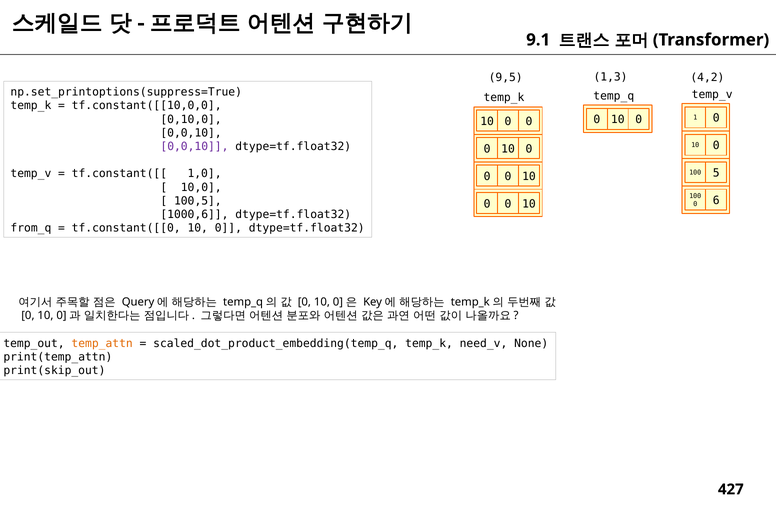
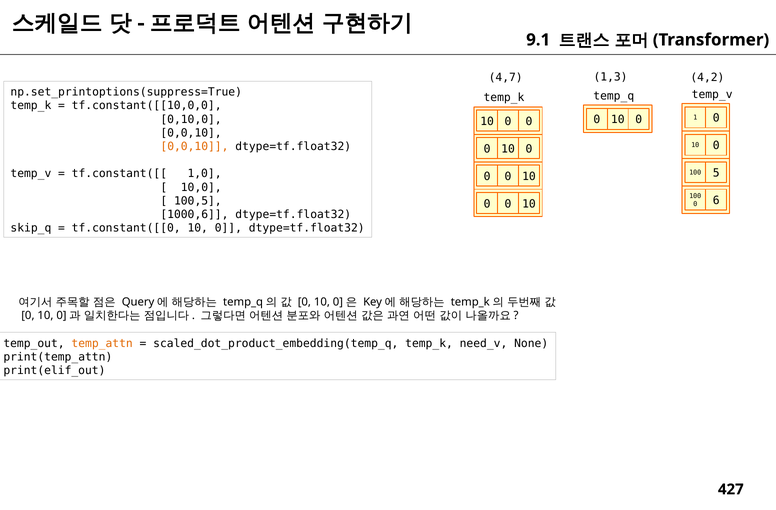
9,5: 9,5 -> 4,7
0,0,10 at (194, 146) colour: purple -> orange
from_q: from_q -> skip_q
print(skip_out: print(skip_out -> print(elif_out
